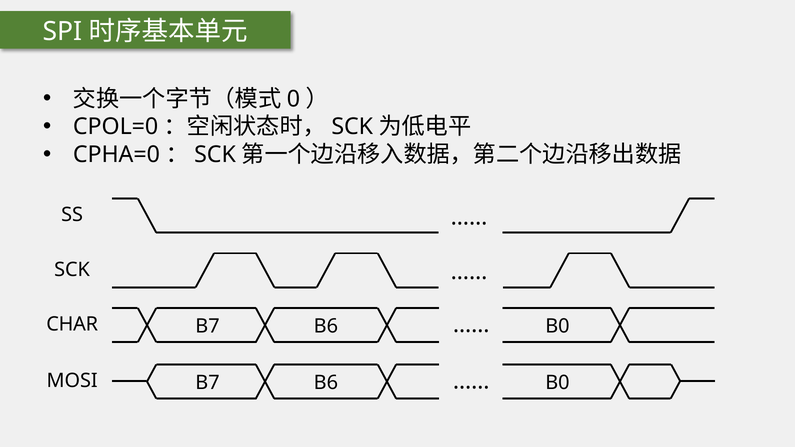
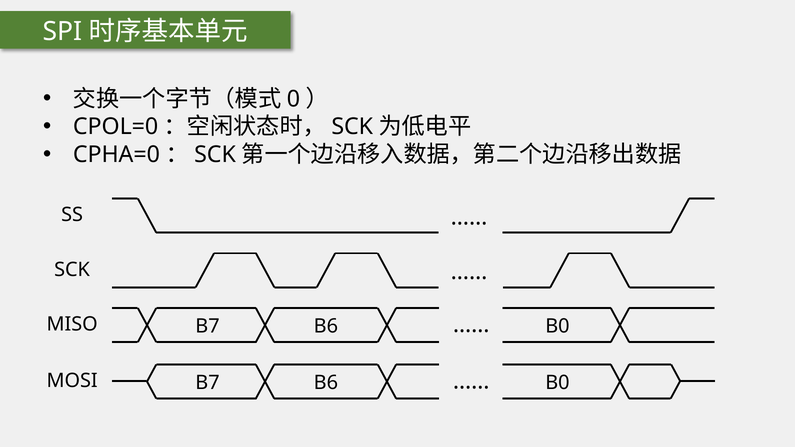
CHAR: CHAR -> MISO
